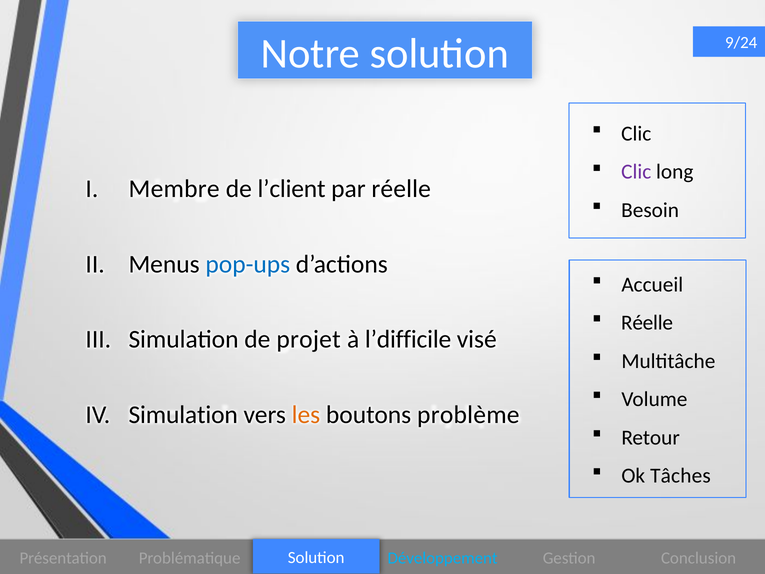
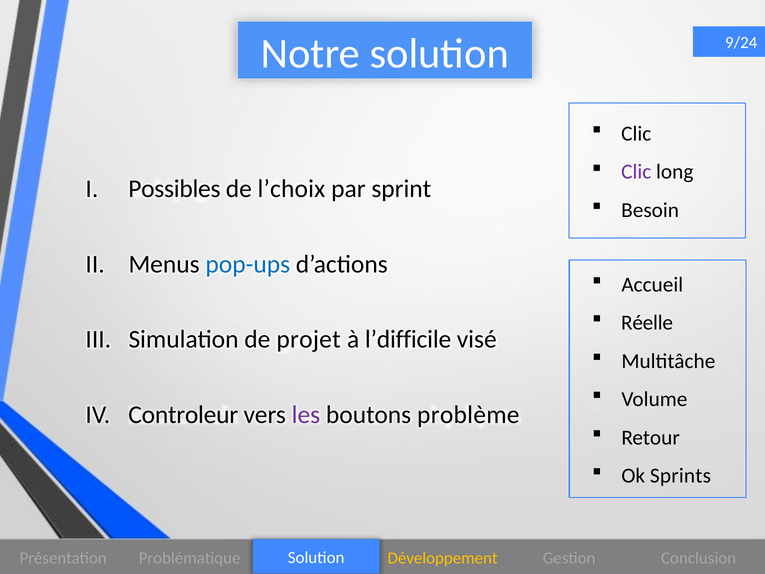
Membre: Membre -> Possibles
l’client: l’client -> l’choix
par réelle: réelle -> sprint
Simulation at (183, 415): Simulation -> Controleur
les colour: orange -> purple
Tâches: Tâches -> Sprints
Développement colour: light blue -> yellow
